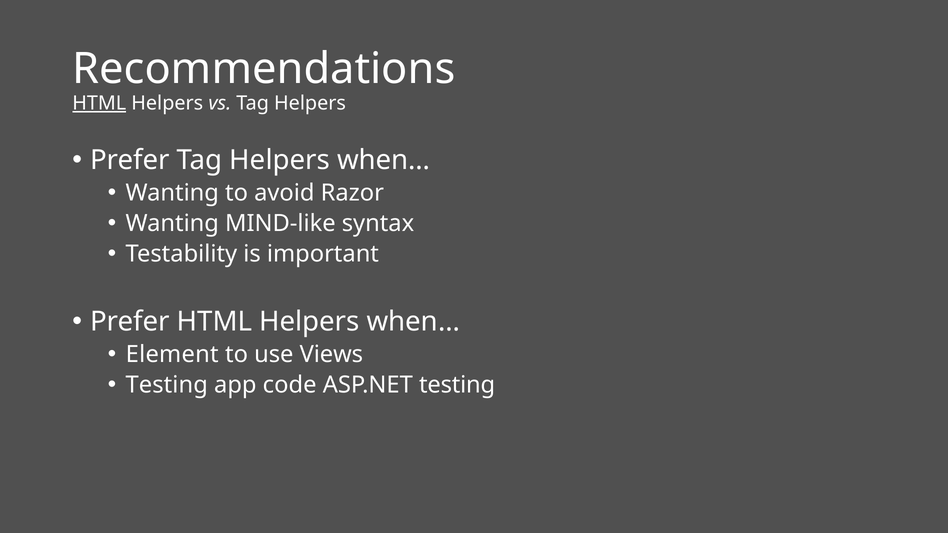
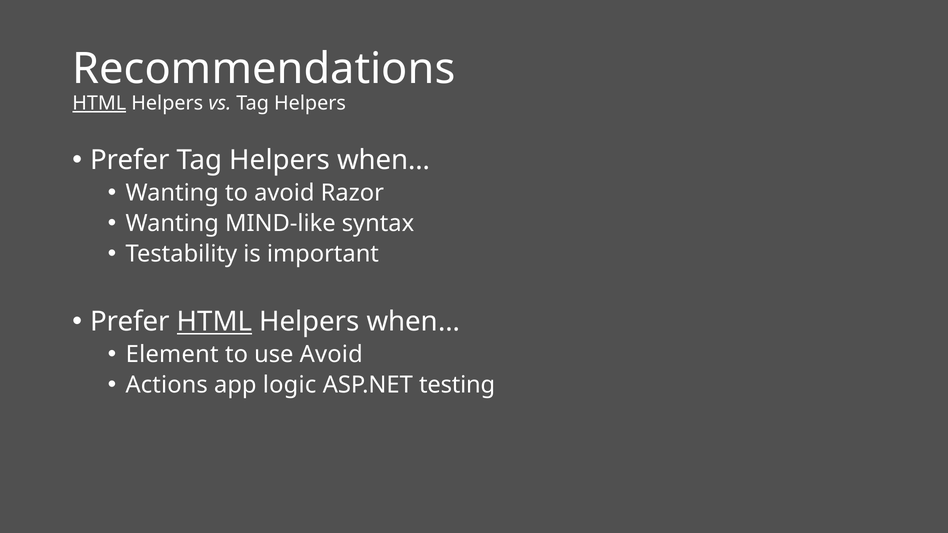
HTML at (214, 322) underline: none -> present
use Views: Views -> Avoid
Testing at (167, 385): Testing -> Actions
code: code -> logic
